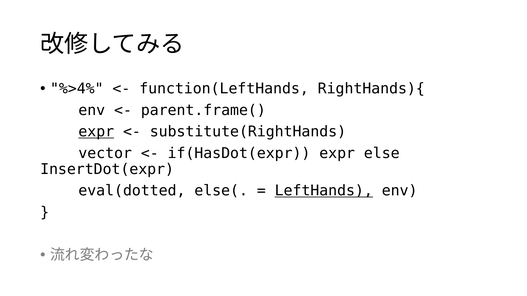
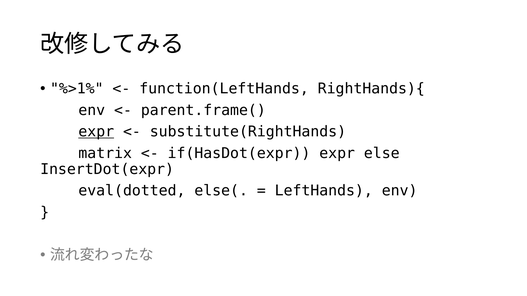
%>4%: %>4% -> %>1%
vector: vector -> matrix
LeftHands underline: present -> none
